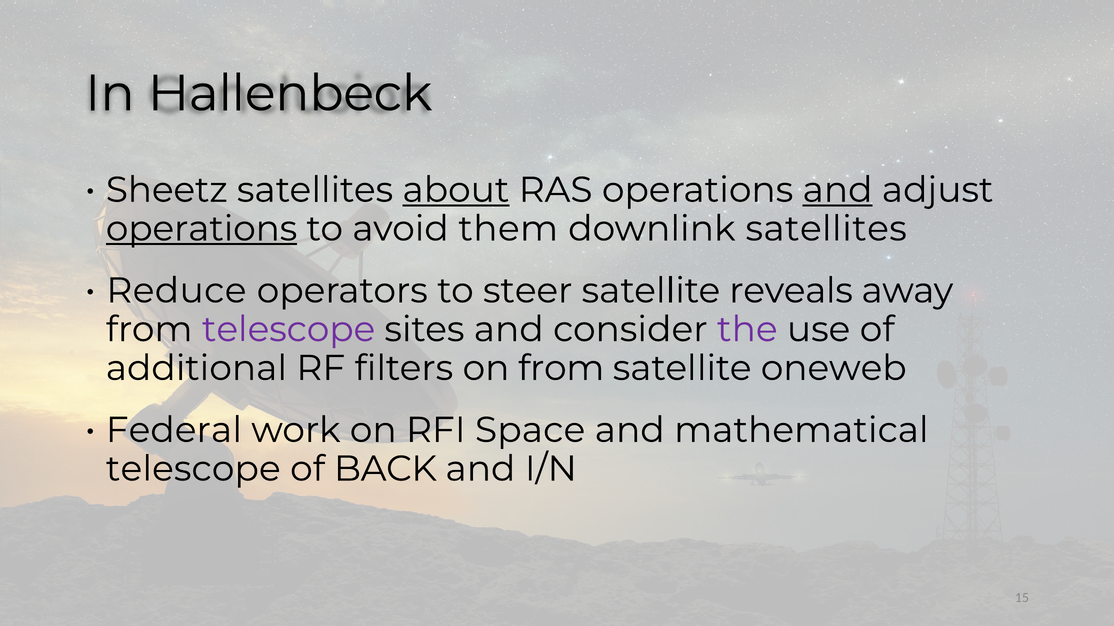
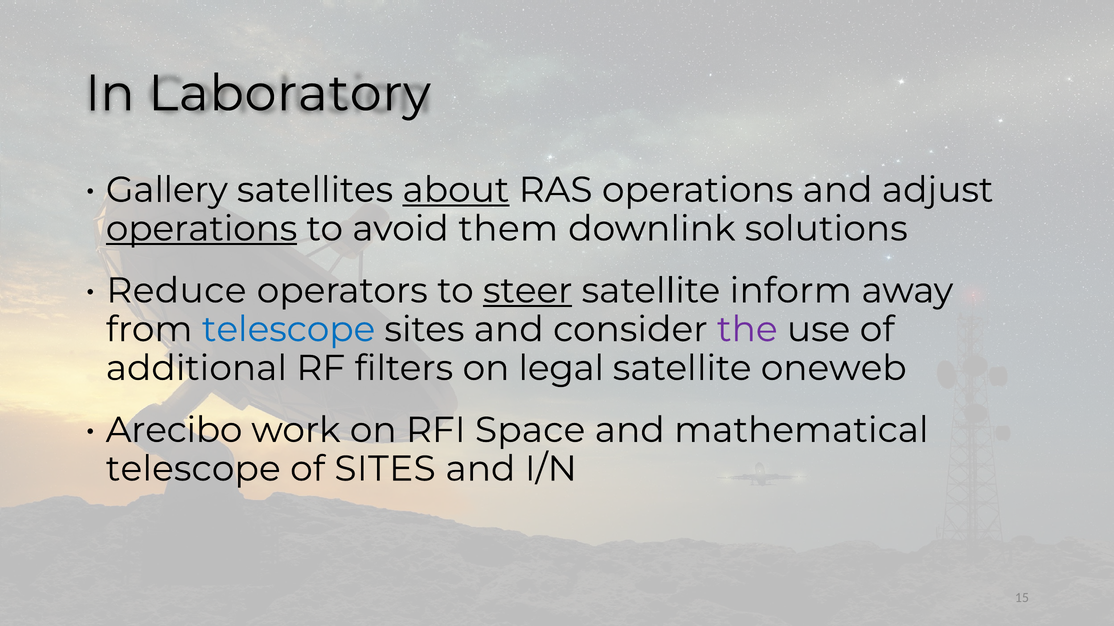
Hallenbeck: Hallenbeck -> Laboratory
Sheetz: Sheetz -> Gallery
and at (838, 190) underline: present -> none
downlink satellites: satellites -> solutions
steer underline: none -> present
reveals: reveals -> inform
telescope at (289, 330) colour: purple -> blue
on from: from -> legal
Federal: Federal -> Arecibo
of BACK: BACK -> SITES
